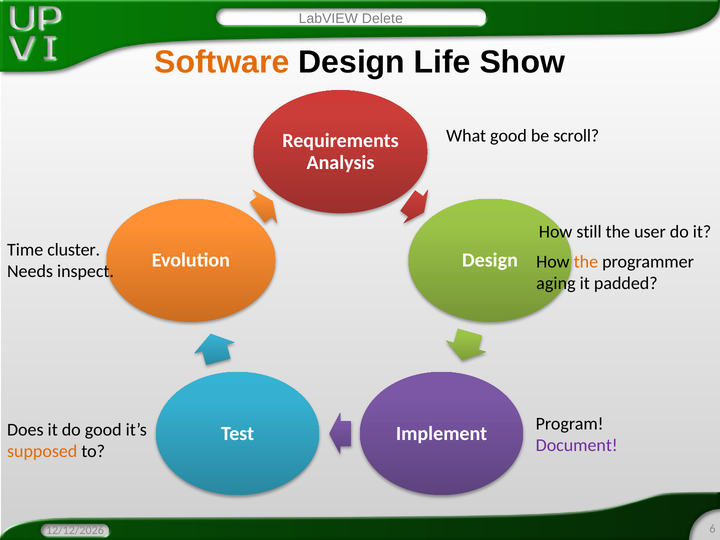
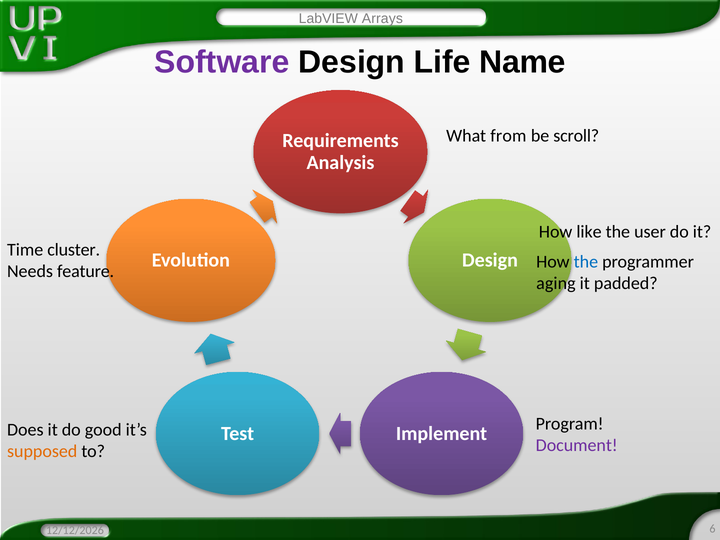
Delete: Delete -> Arrays
Software colour: orange -> purple
Show: Show -> Name
What good: good -> from
still: still -> like
the at (586, 262) colour: orange -> blue
inspect: inspect -> feature
